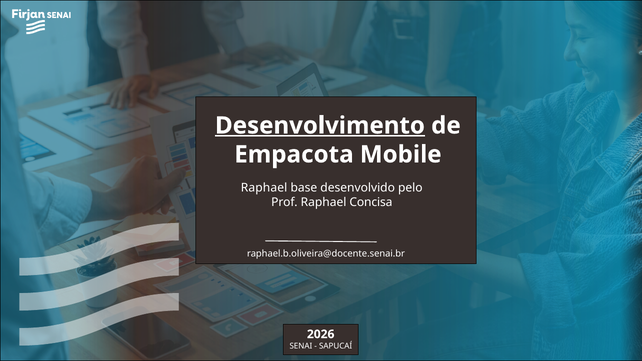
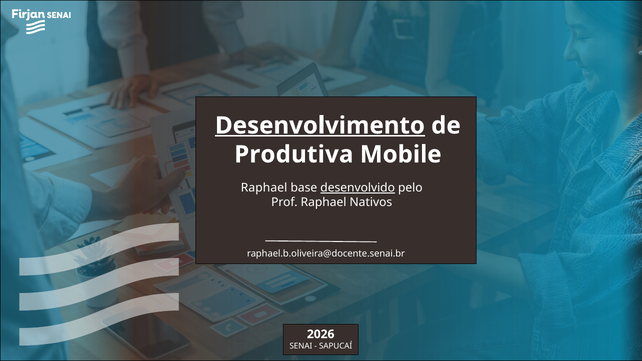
Empacota: Empacota -> Produtiva
desenvolvido underline: none -> present
Concisa: Concisa -> Nativos
